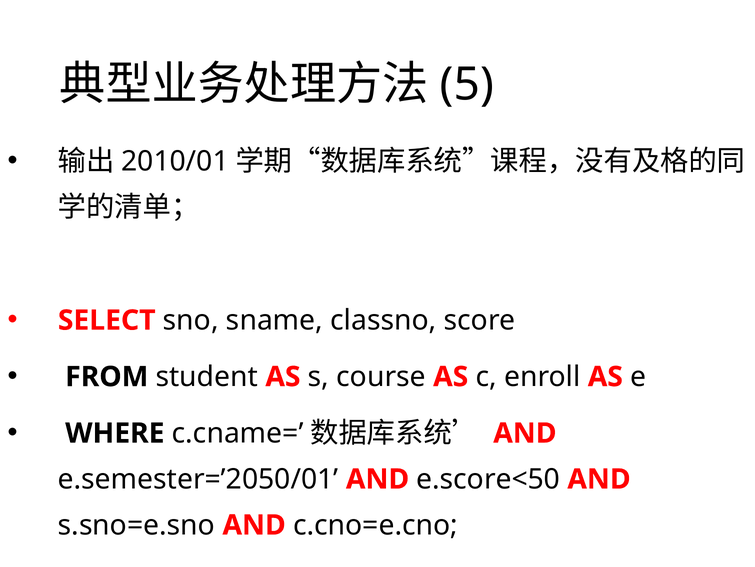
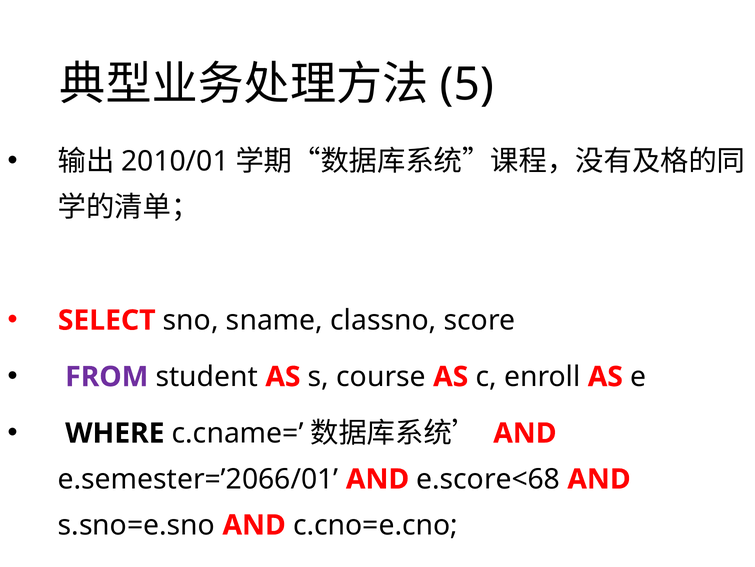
FROM colour: black -> purple
e.semester=’2050/01: e.semester=’2050/01 -> e.semester=’2066/01
e.score<50: e.score<50 -> e.score<68
